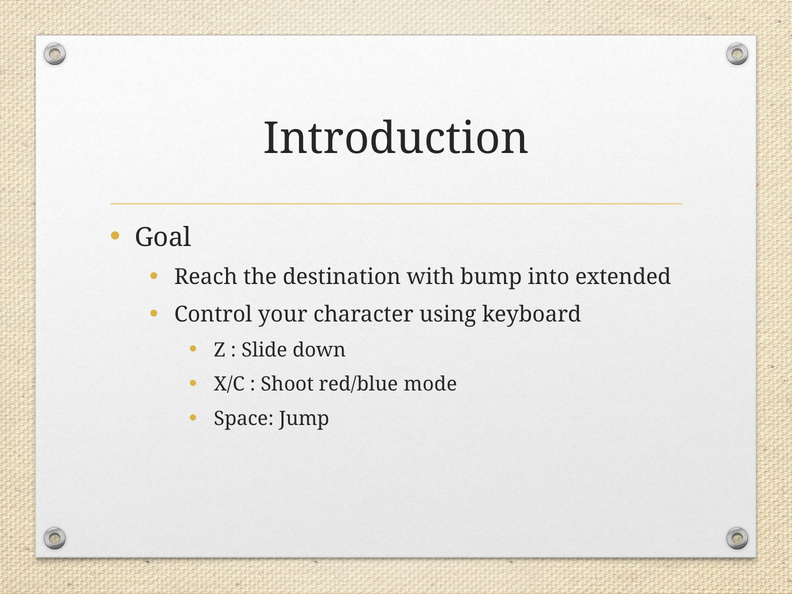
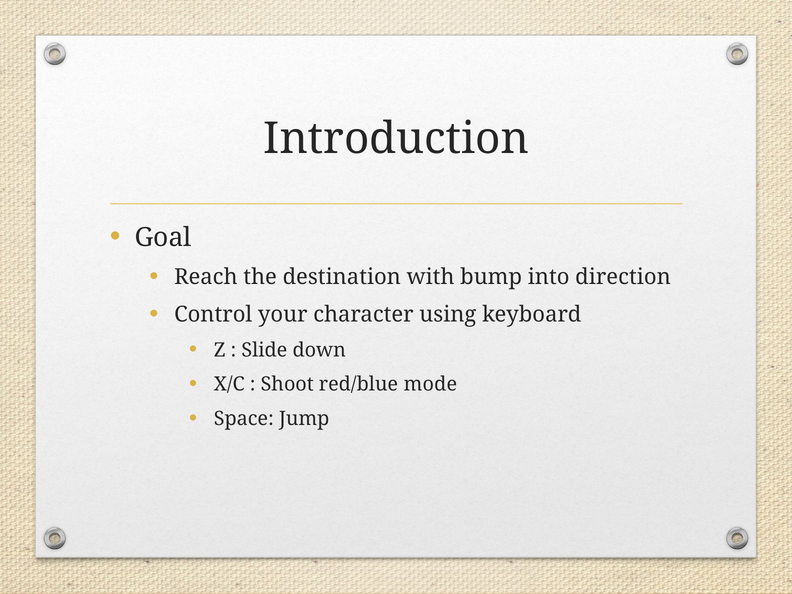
extended: extended -> direction
